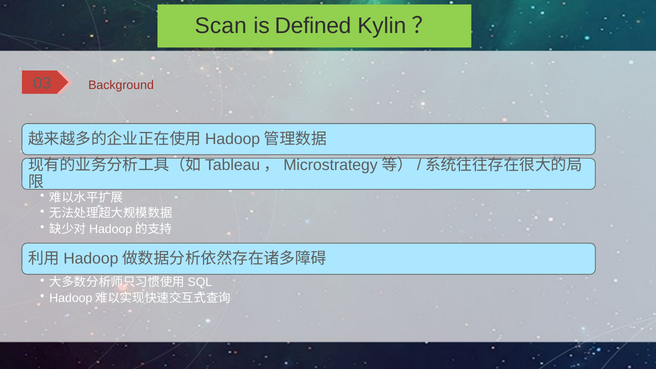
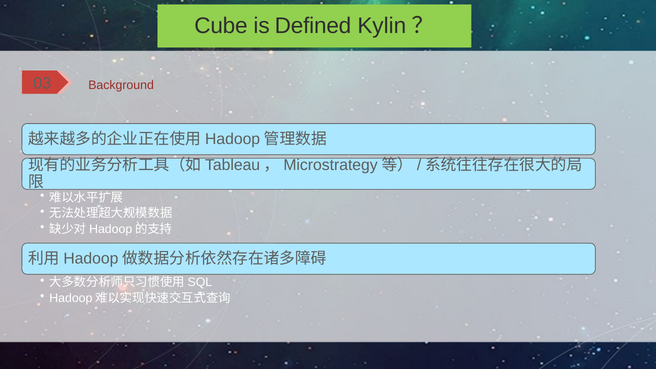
Scan: Scan -> Cube
